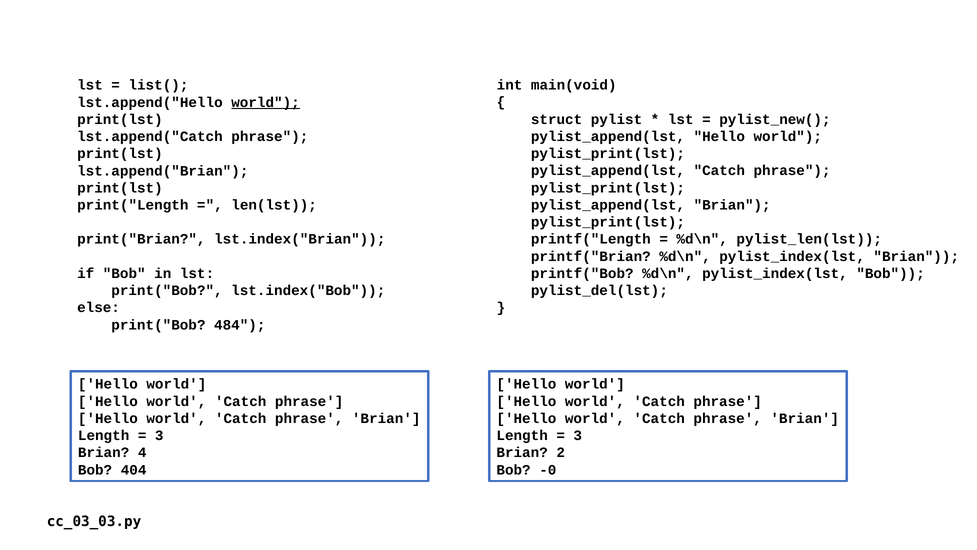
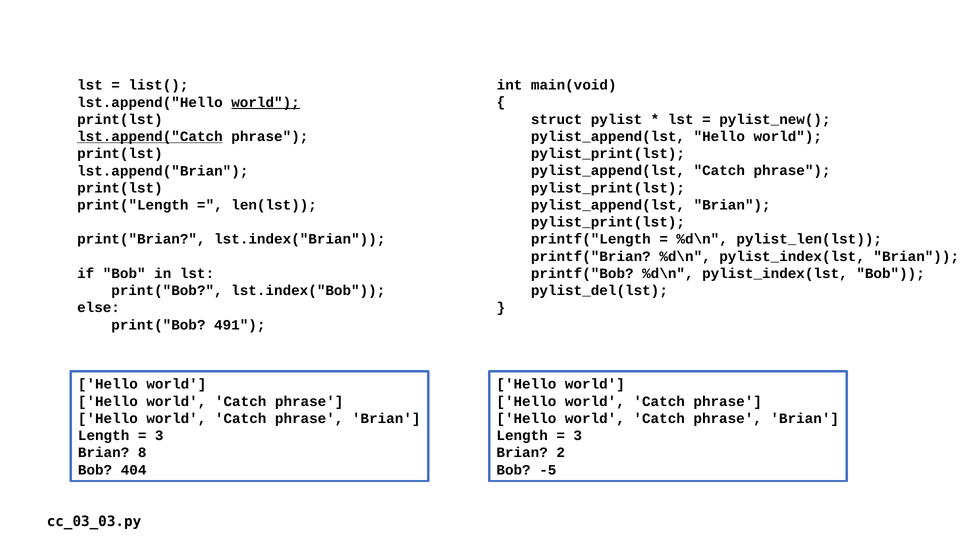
lst.append("Catch underline: none -> present
484: 484 -> 491
4: 4 -> 8
-0: -0 -> -5
